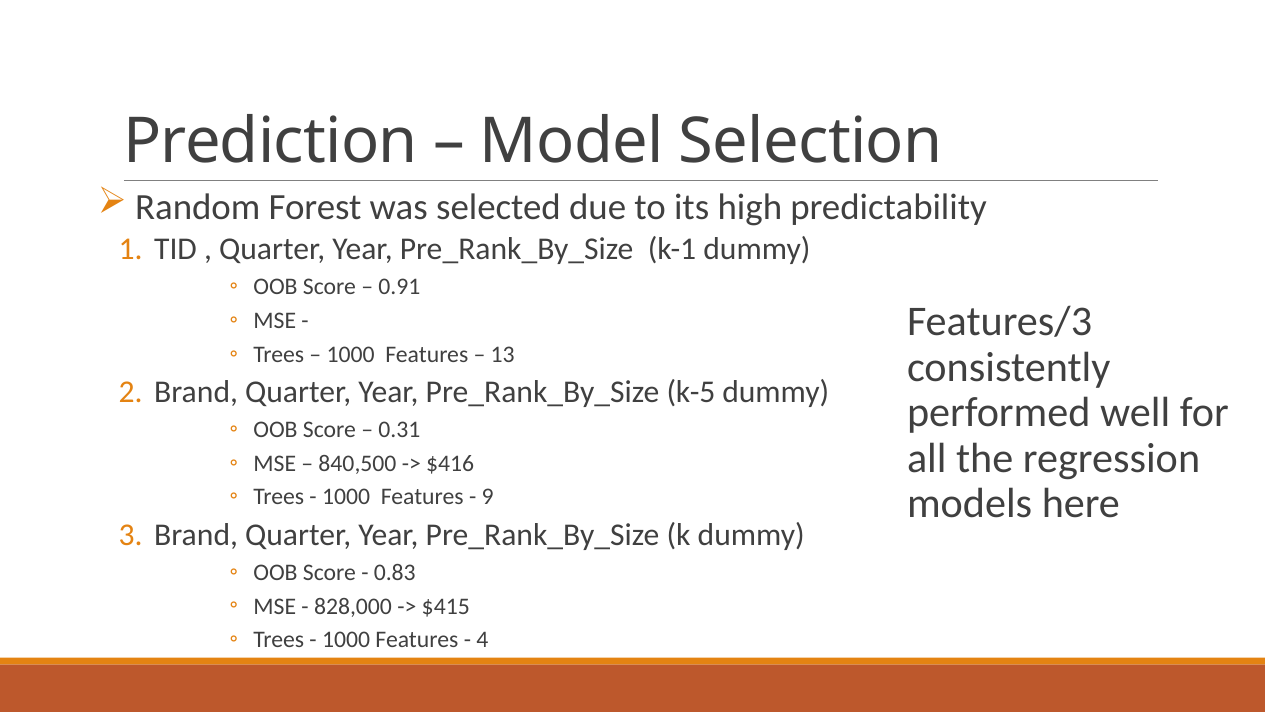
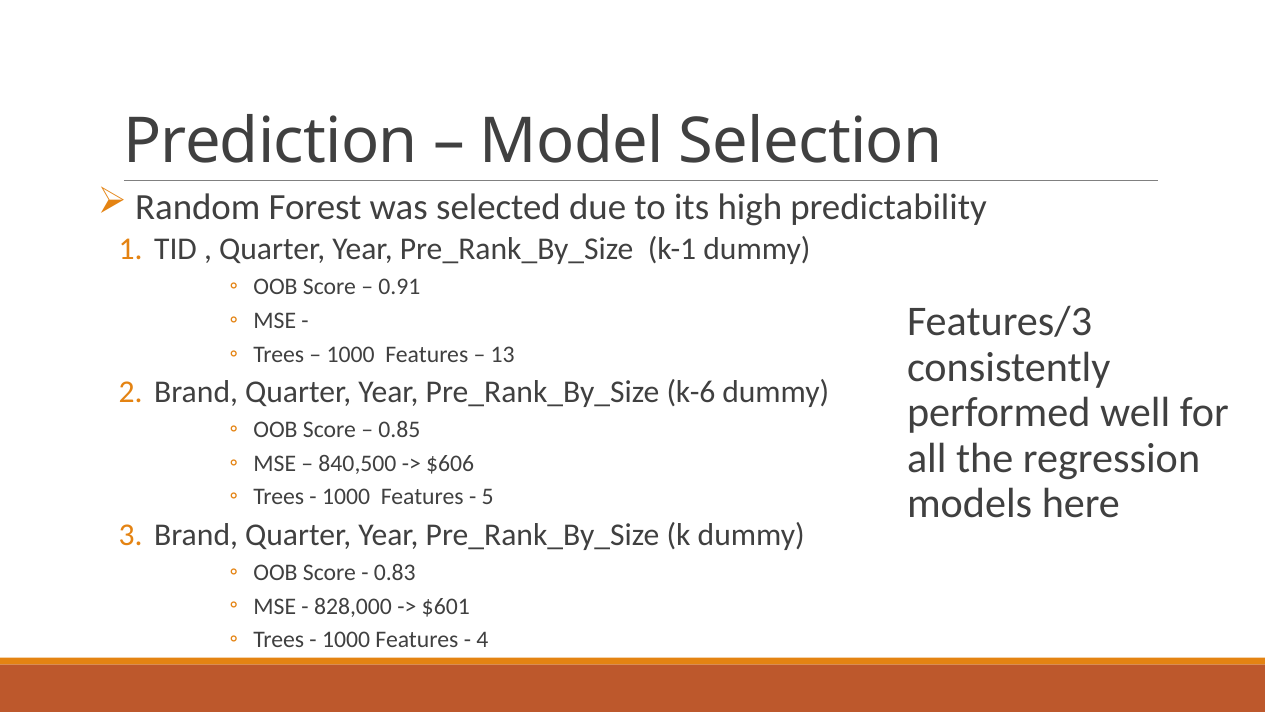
k-5: k-5 -> k-6
0.31: 0.31 -> 0.85
$416: $416 -> $606
9: 9 -> 5
$415: $415 -> $601
